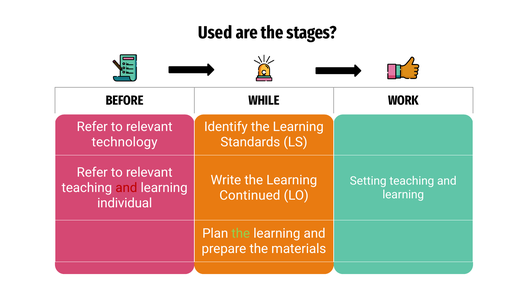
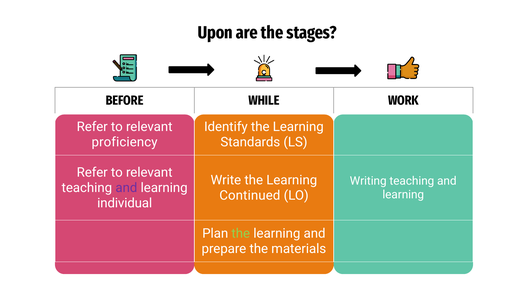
Used: Used -> Upon
technology: technology -> proficiency
Setting: Setting -> Writing
and at (126, 188) colour: red -> purple
